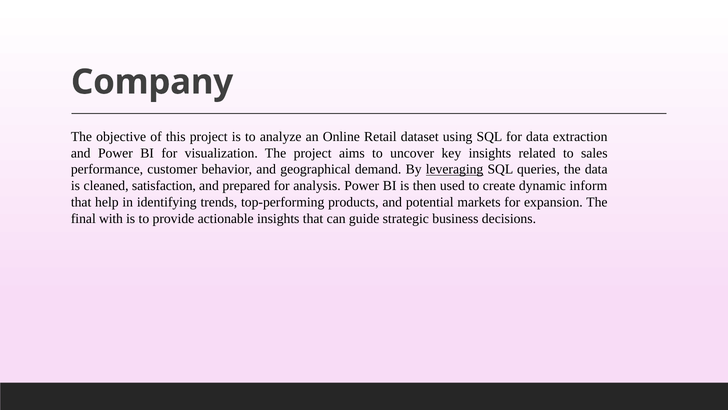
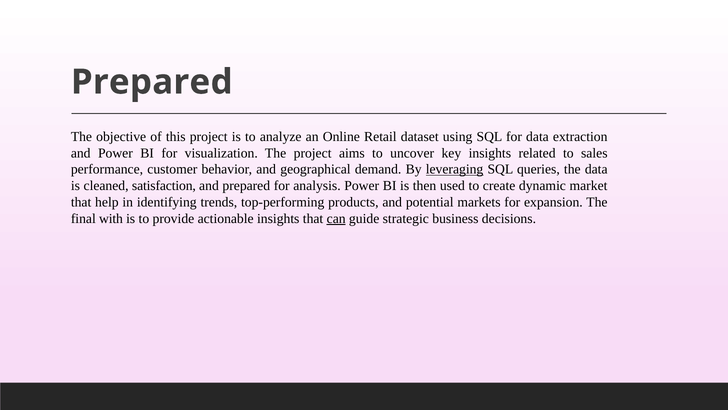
Company at (152, 82): Company -> Prepared
inform: inform -> market
can underline: none -> present
